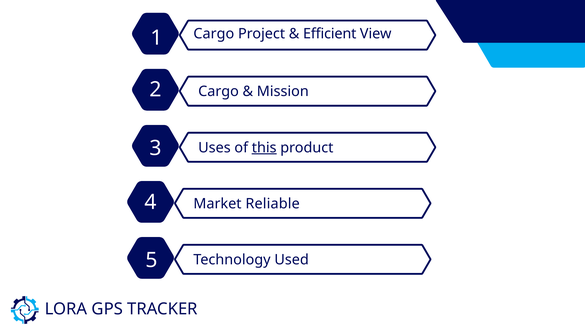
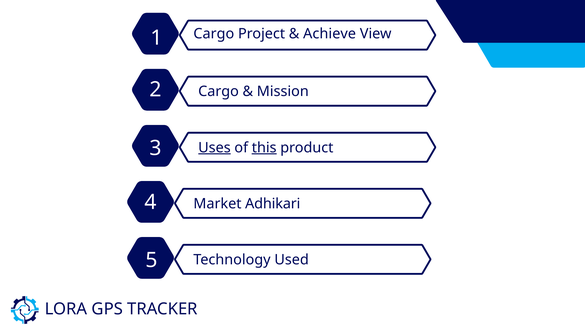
Efficient: Efficient -> Achieve
Uses underline: none -> present
Reliable: Reliable -> Adhikari
